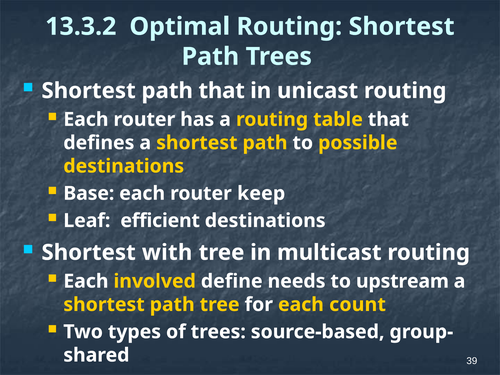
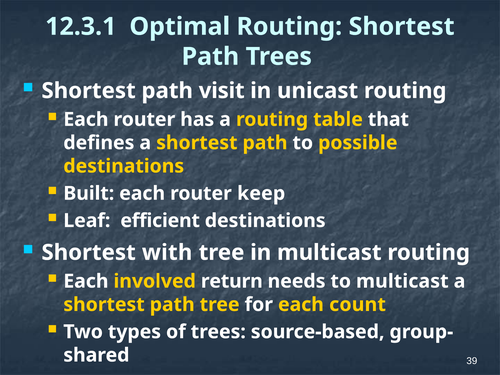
13.3.2: 13.3.2 -> 12.3.1
path that: that -> visit
Base: Base -> Built
define: define -> return
to upstream: upstream -> multicast
